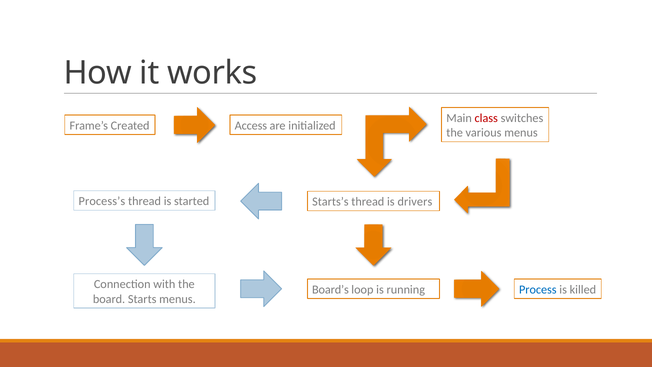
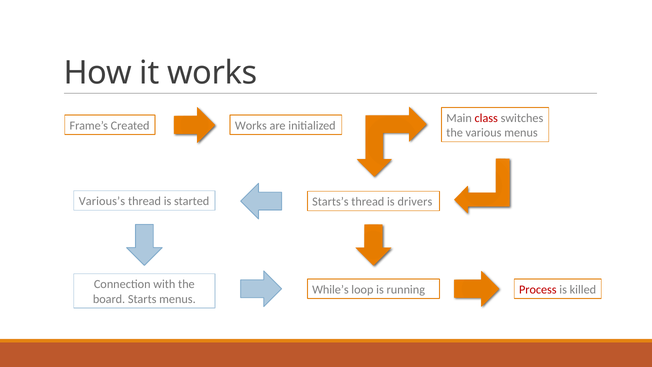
Created Access: Access -> Works
Process’s: Process’s -> Various’s
Board’s: Board’s -> While’s
Process colour: blue -> red
